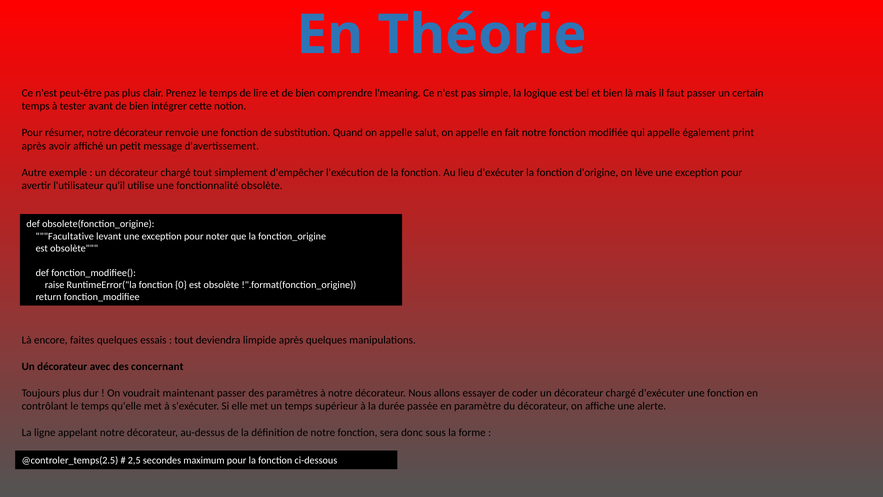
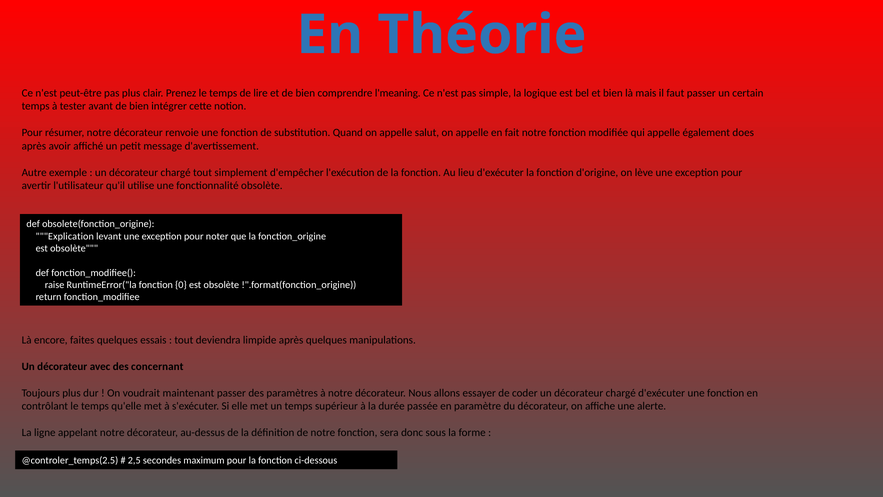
print: print -> does
Facultative: Facultative -> Explication
